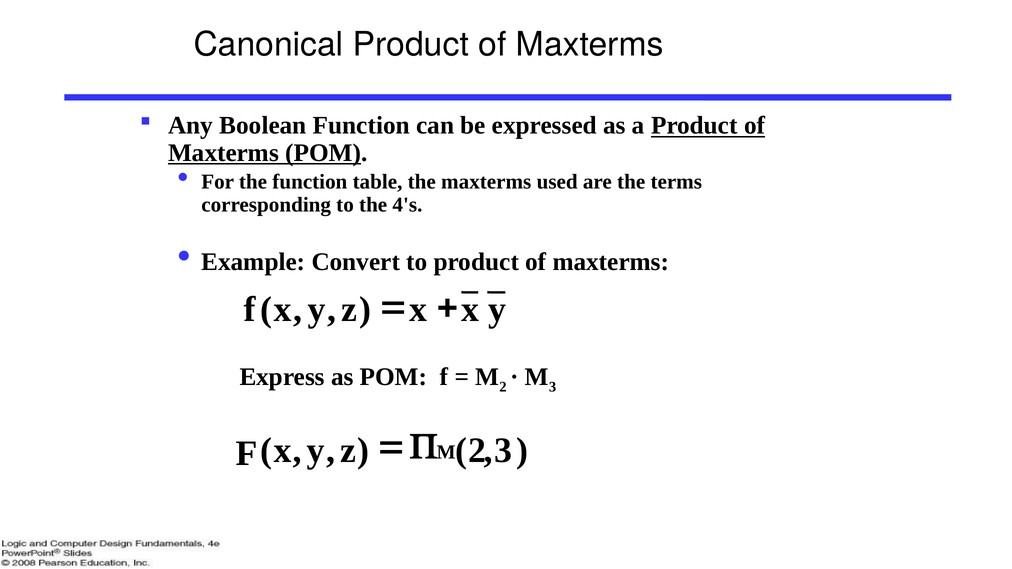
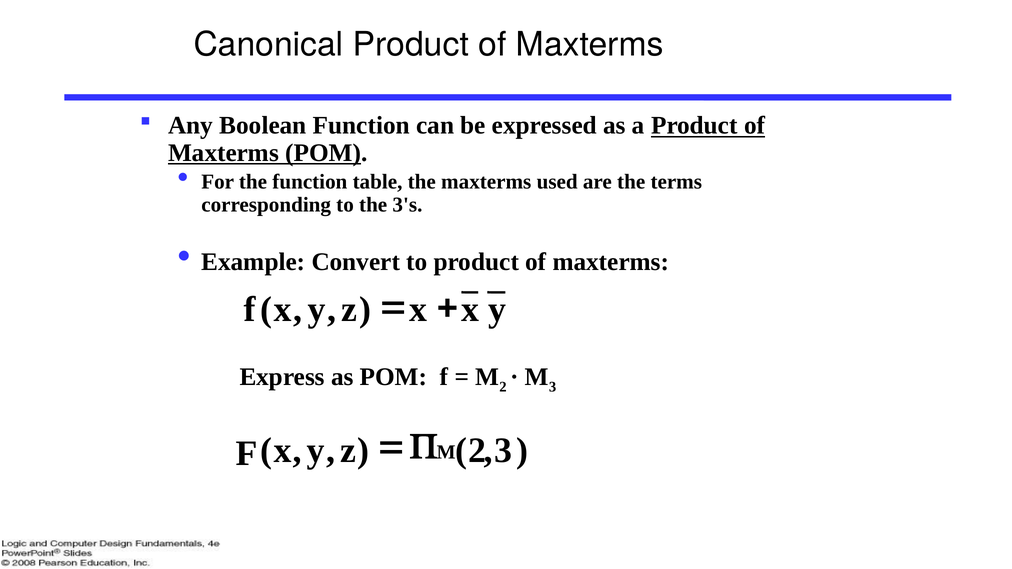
4's: 4's -> 3's
